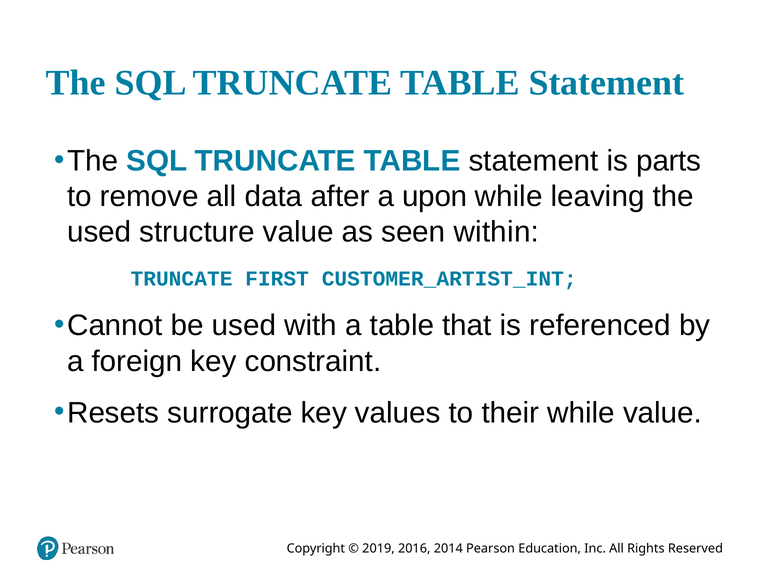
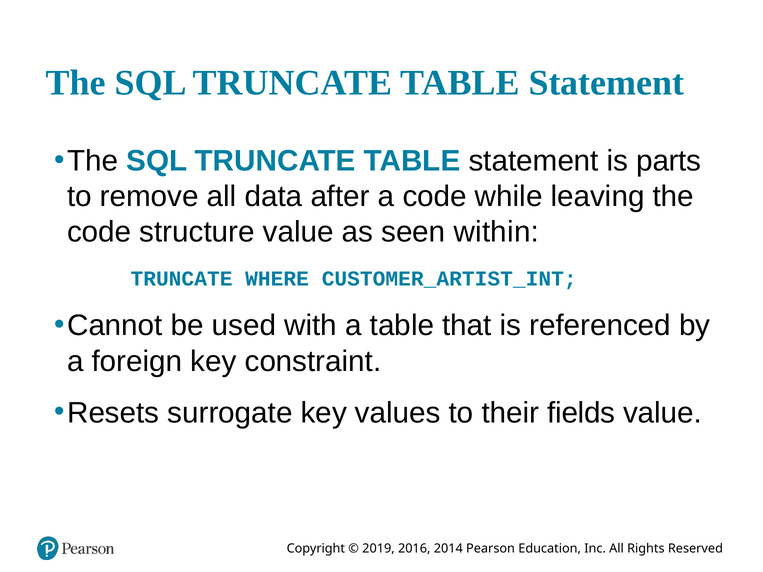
a upon: upon -> code
used at (99, 232): used -> code
FIRST: FIRST -> WHERE
their while: while -> fields
